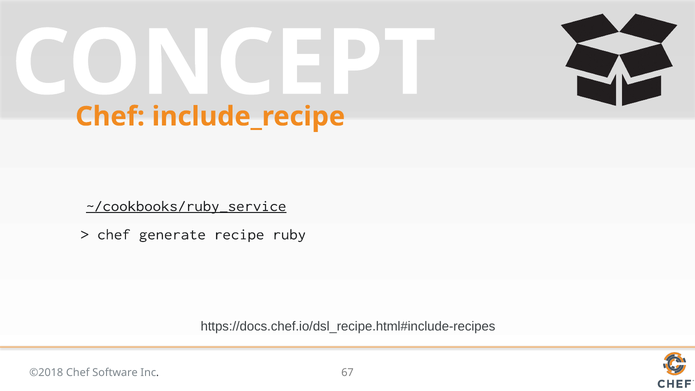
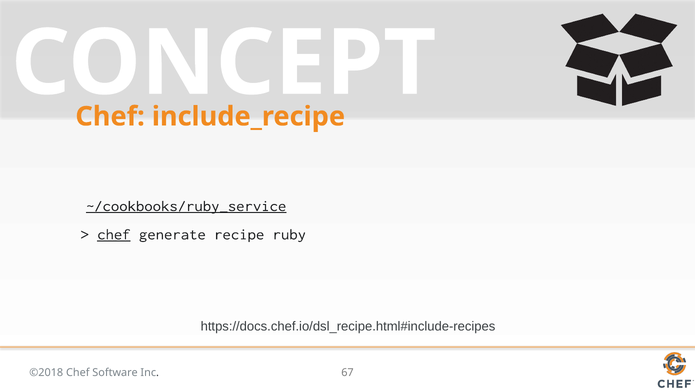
chef at (114, 234) underline: none -> present
